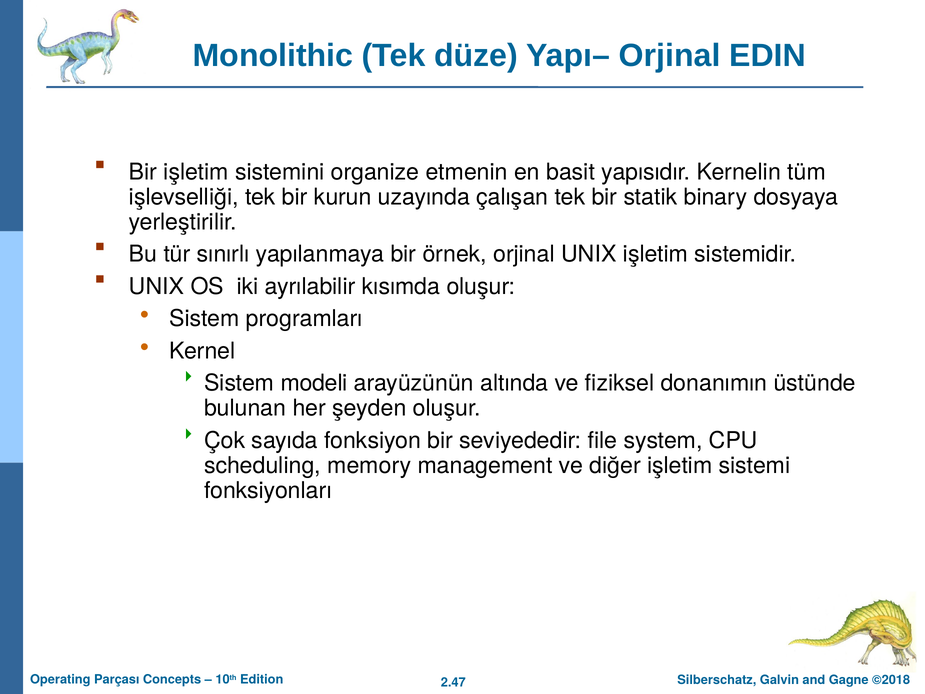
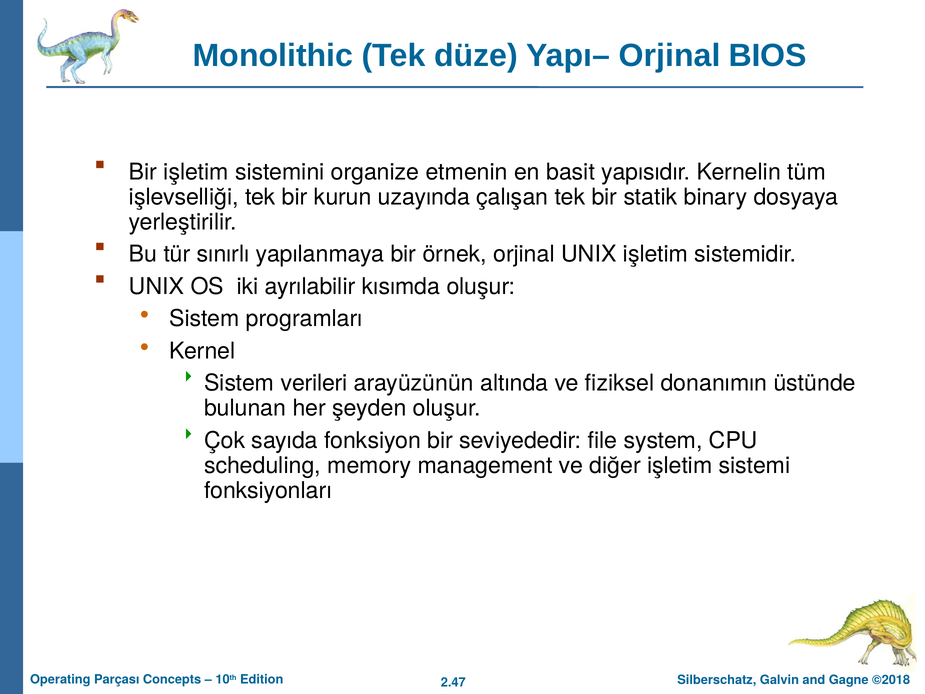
EDIN: EDIN -> BIOS
modeli: modeli -> verileri
